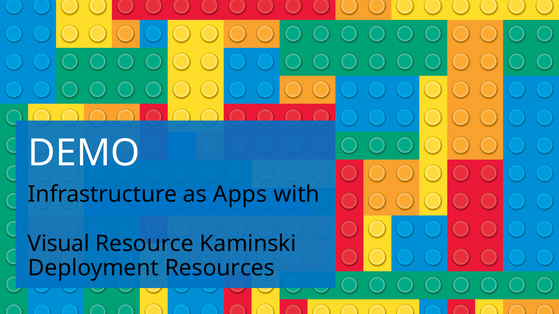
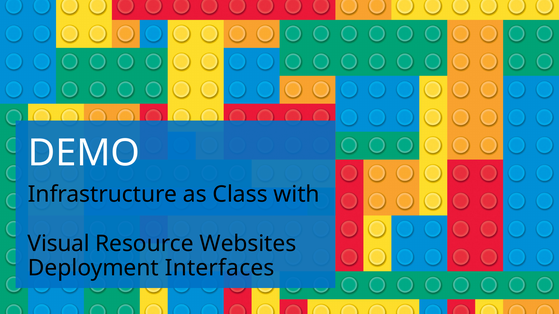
Apps: Apps -> Class
Kaminski: Kaminski -> Websites
Resources: Resources -> Interfaces
